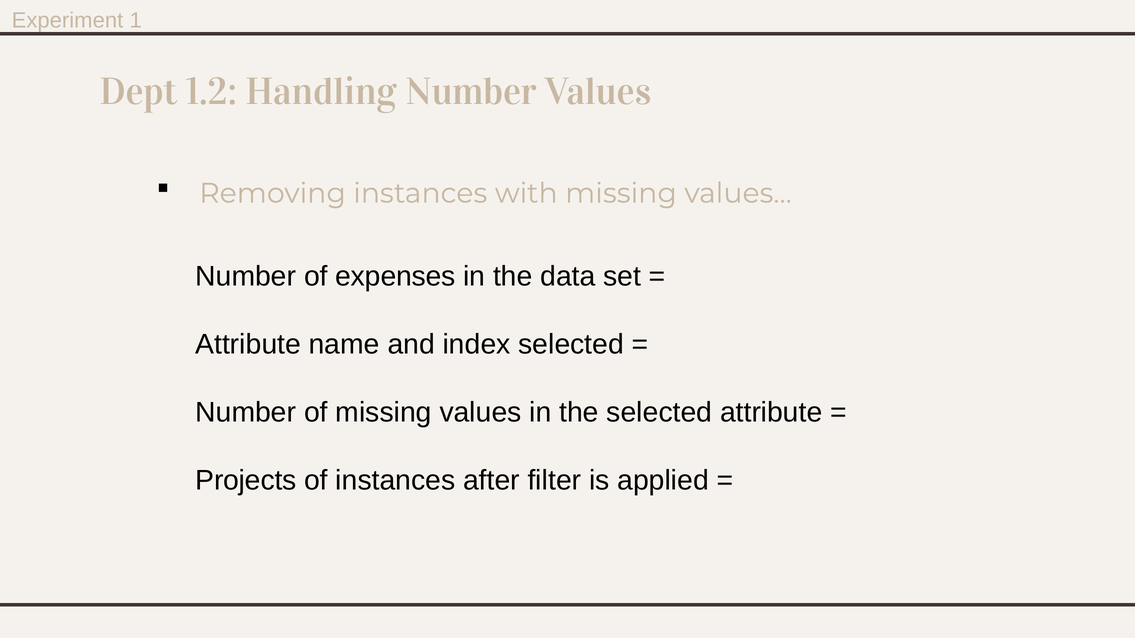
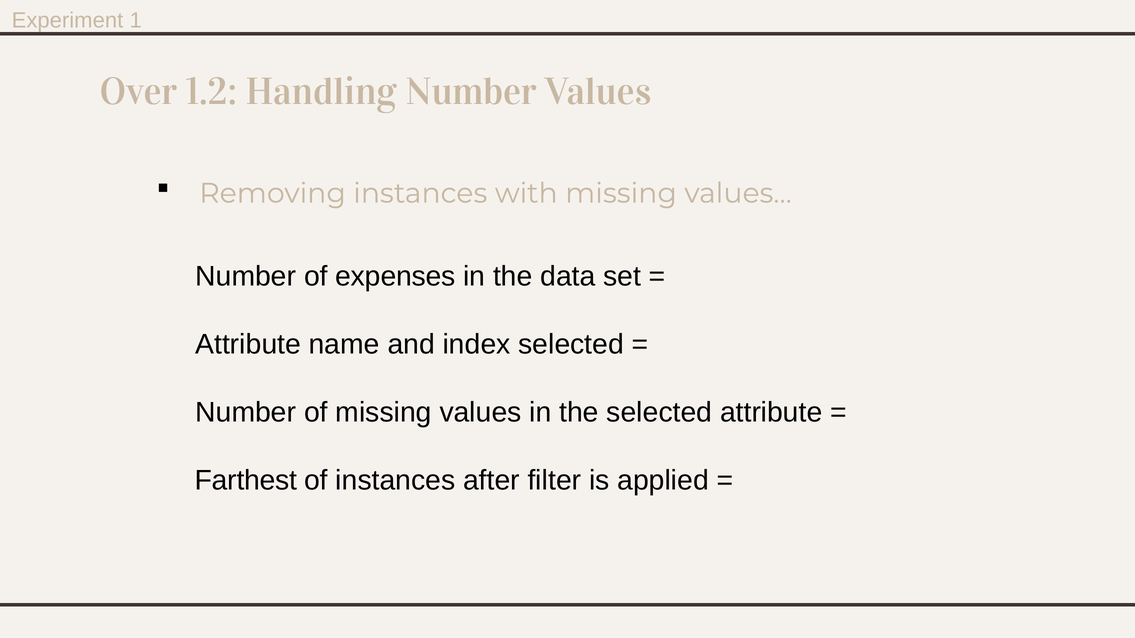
Dept: Dept -> Over
Projects: Projects -> Farthest
